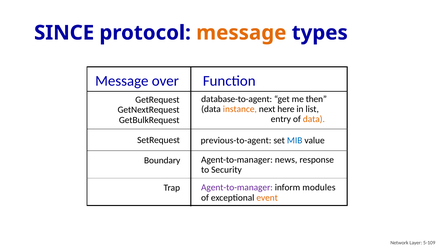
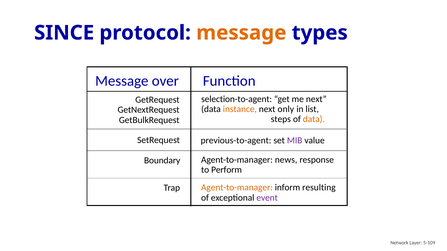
database-to-agent: database-to-agent -> selection-to-agent
me then: then -> next
here: here -> only
entry: entry -> steps
MIB colour: blue -> purple
Security: Security -> Perform
Agent-to-manager at (237, 188) colour: purple -> orange
modules: modules -> resulting
event colour: orange -> purple
